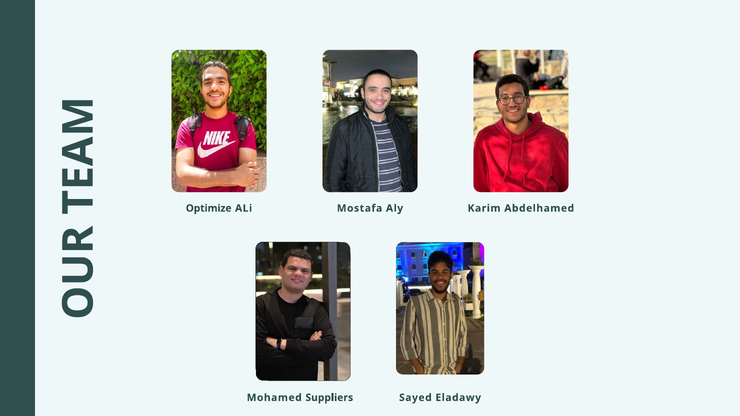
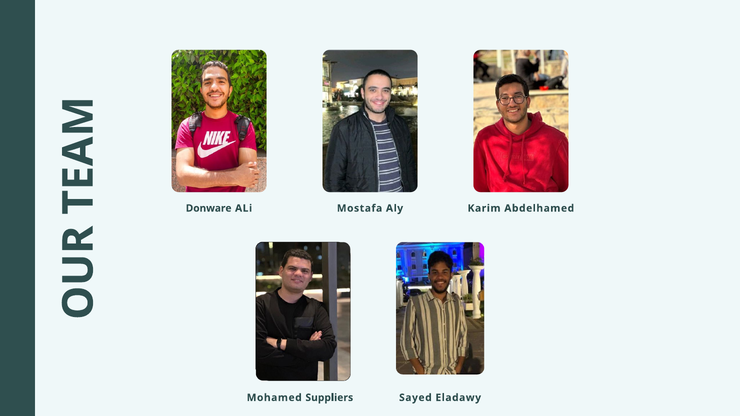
Optimize: Optimize -> Donware
